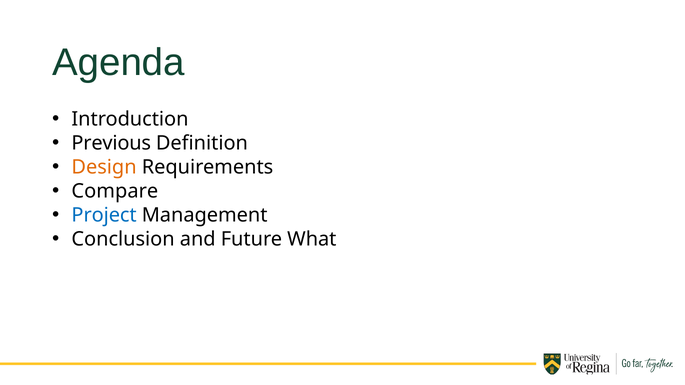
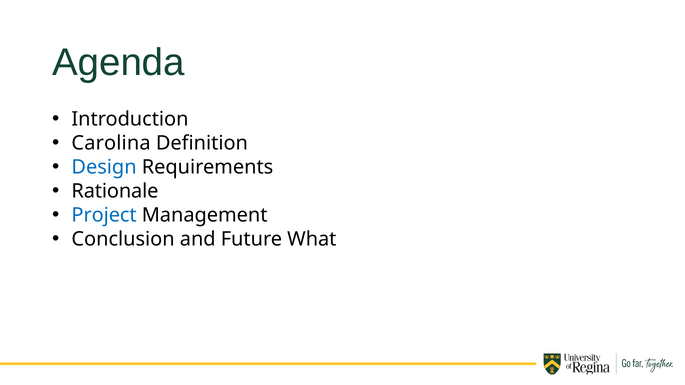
Previous: Previous -> Carolina
Design colour: orange -> blue
Compare: Compare -> Rationale
